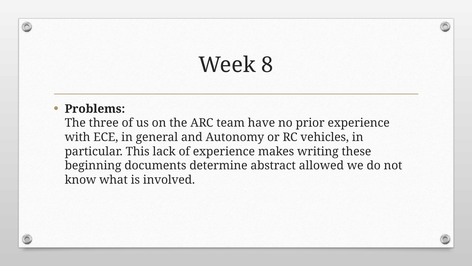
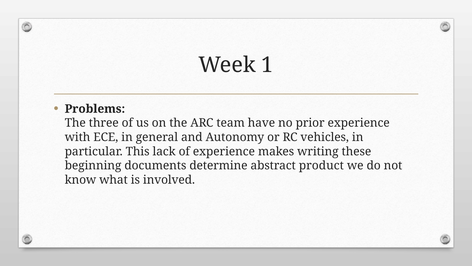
8: 8 -> 1
allowed: allowed -> product
